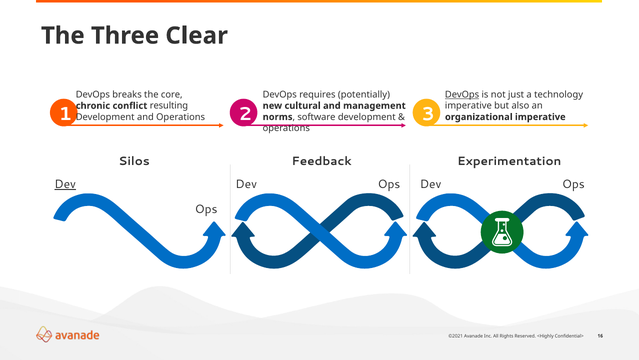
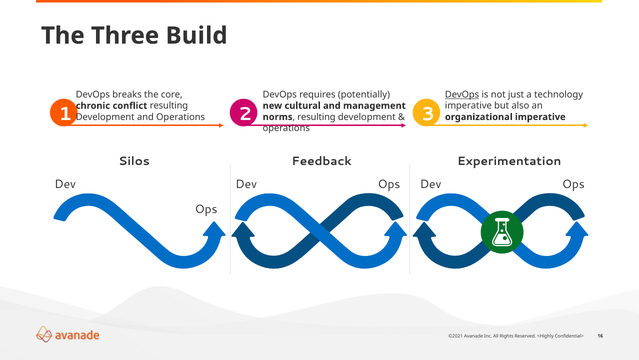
Clear: Clear -> Build
norms software: software -> resulting
Dev at (65, 184) underline: present -> none
